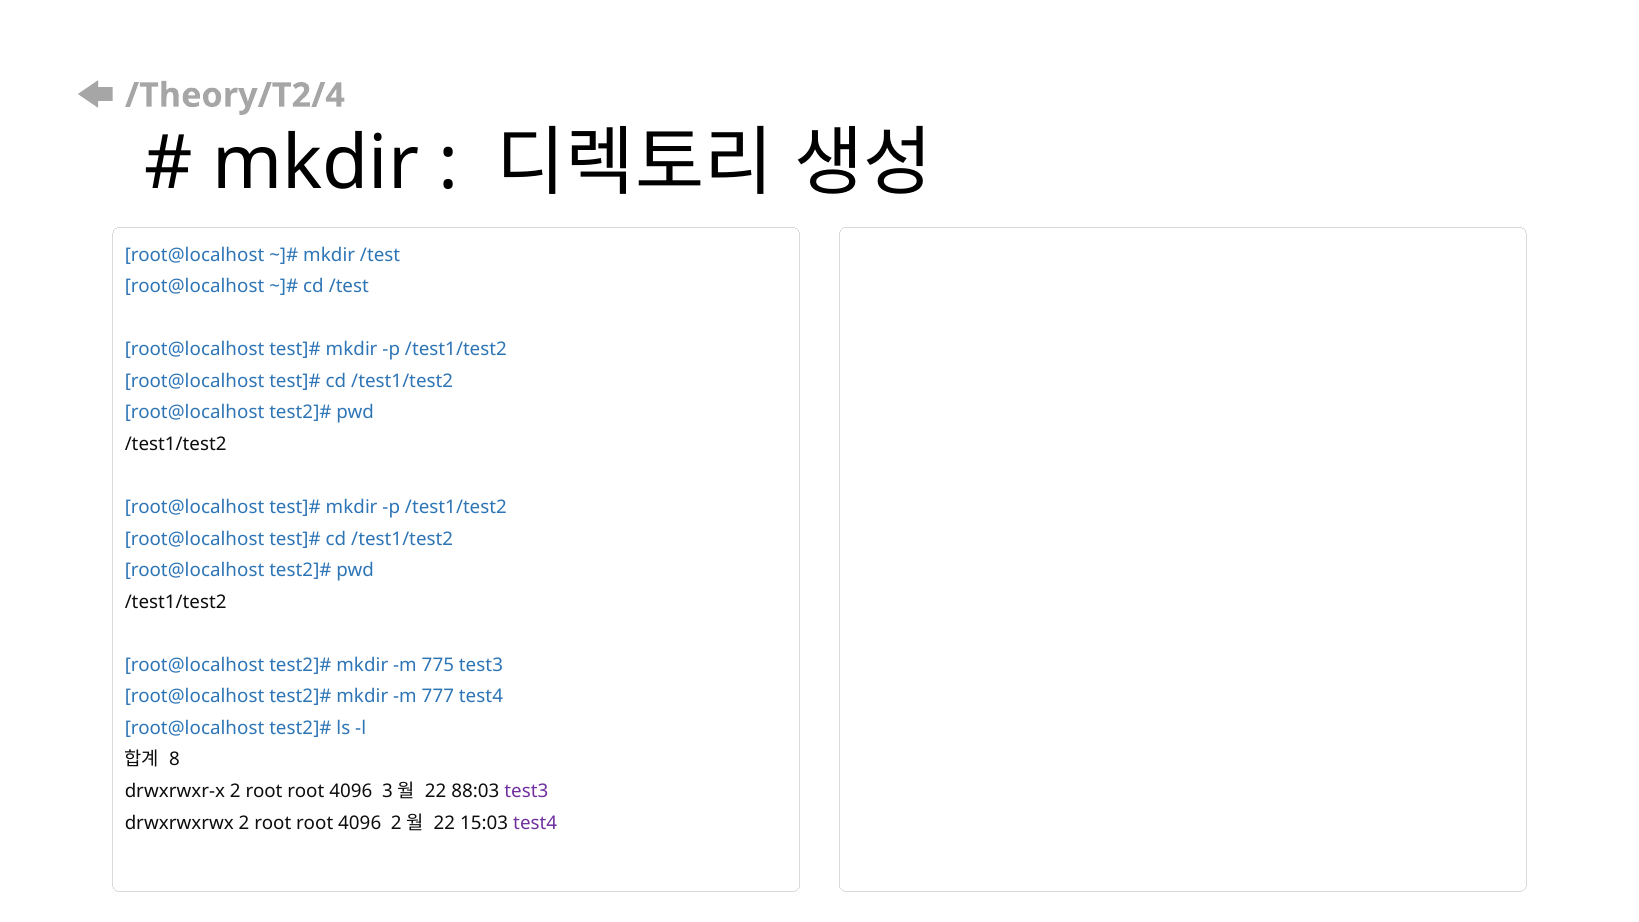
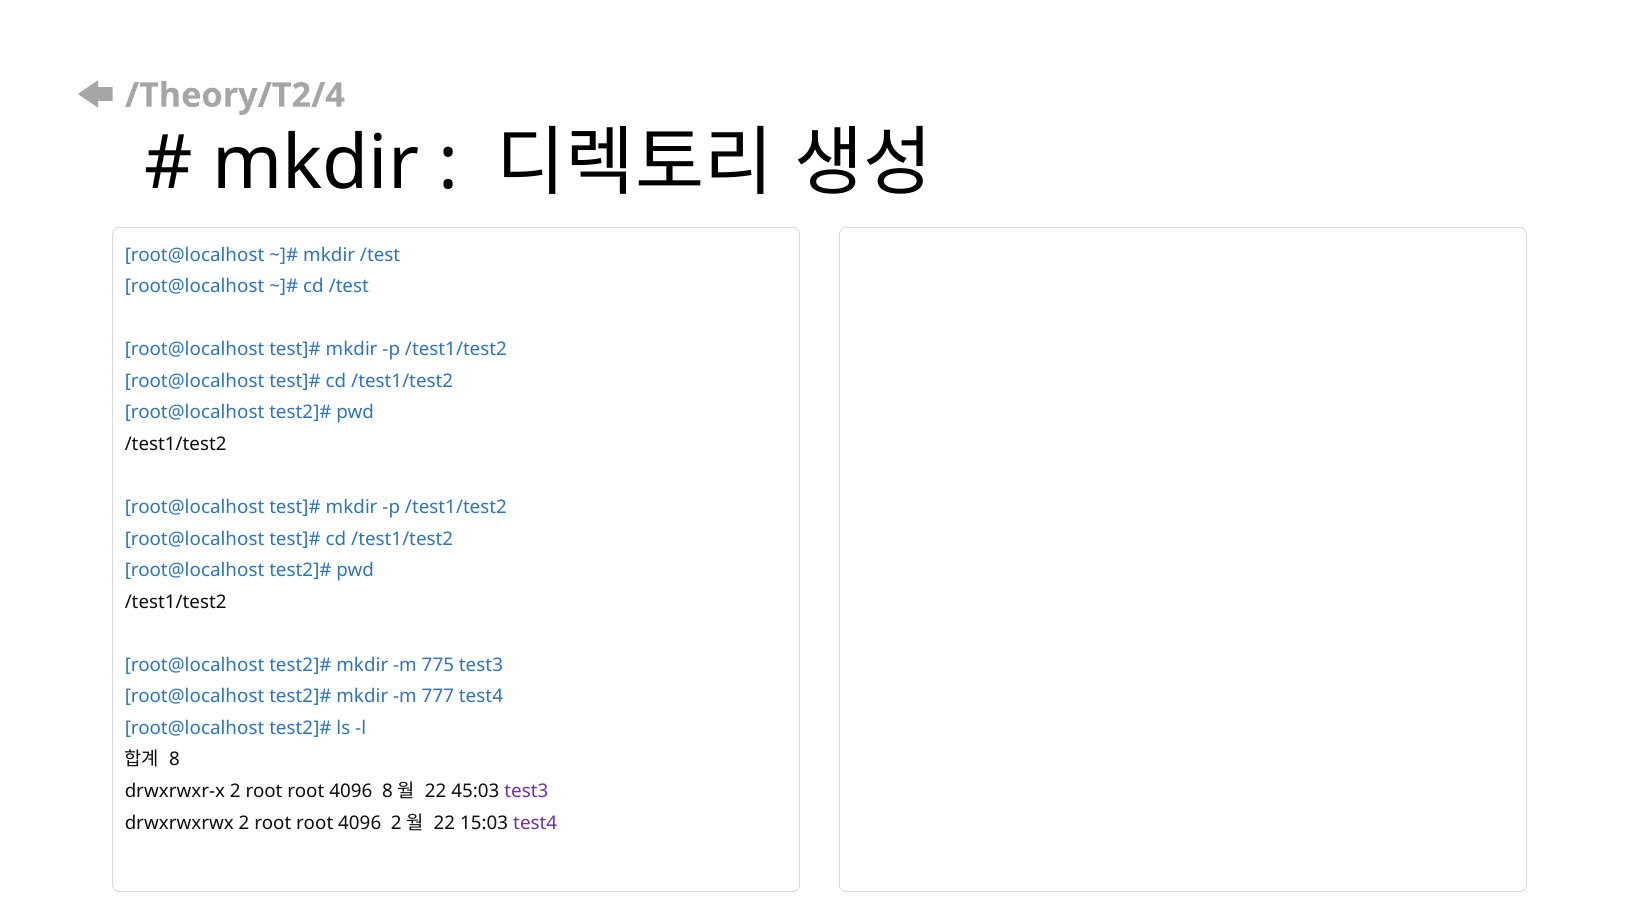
4096 3: 3 -> 8
88:03: 88:03 -> 45:03
